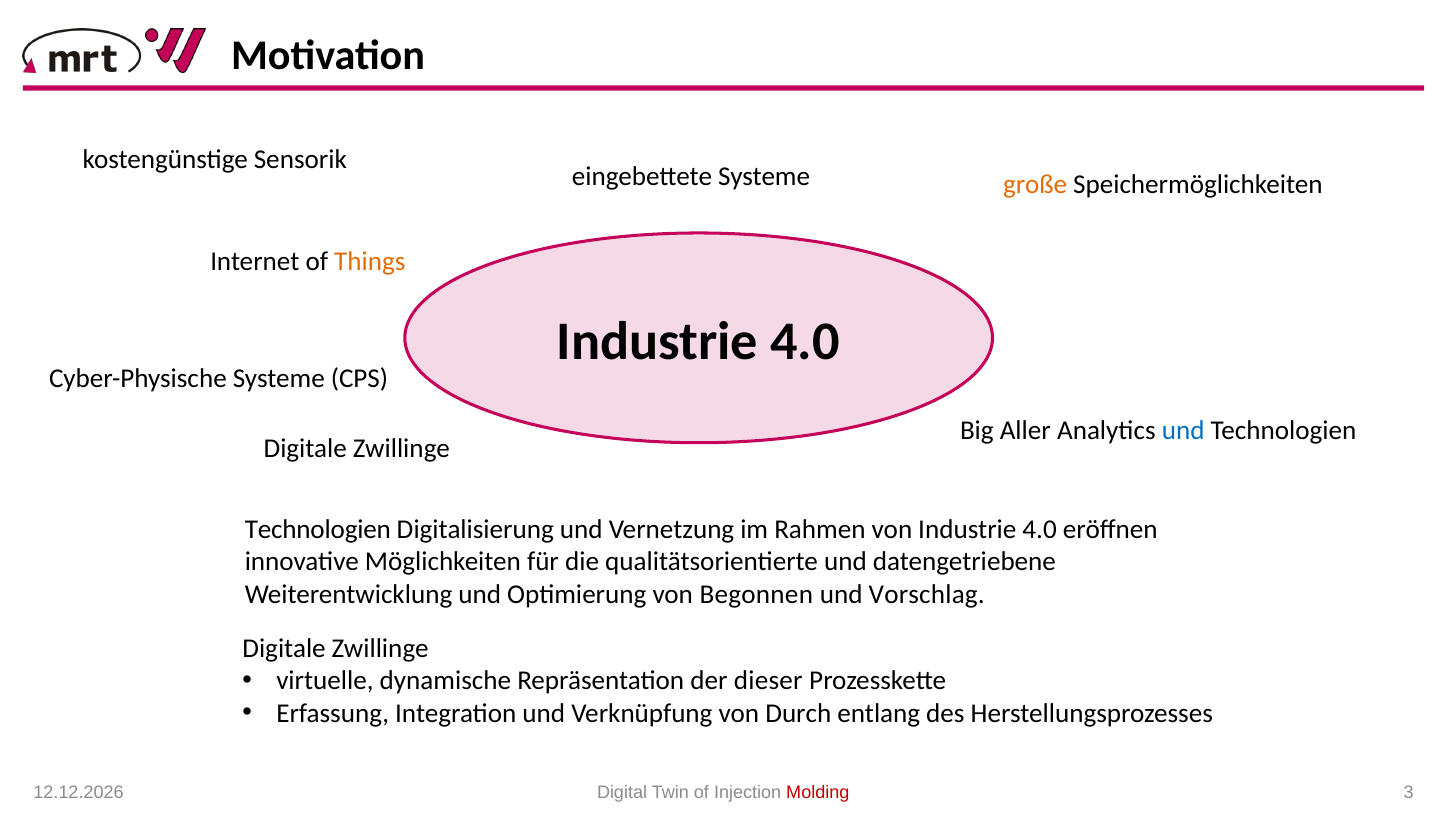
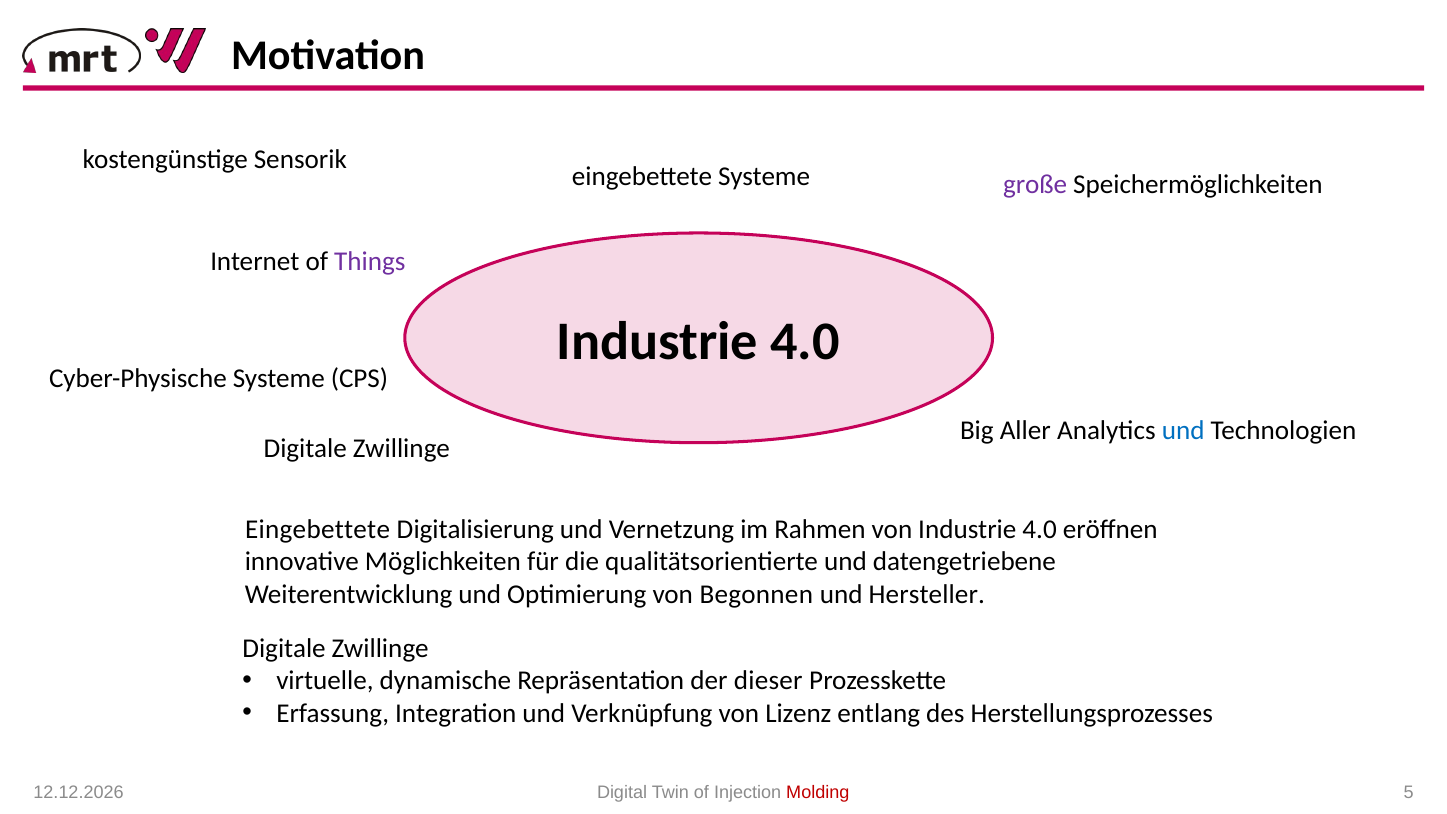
große colour: orange -> purple
Things colour: orange -> purple
Technologien at (318, 529): Technologien -> Eingebettete
Vorschlag: Vorschlag -> Hersteller
Durch: Durch -> Lizenz
3: 3 -> 5
